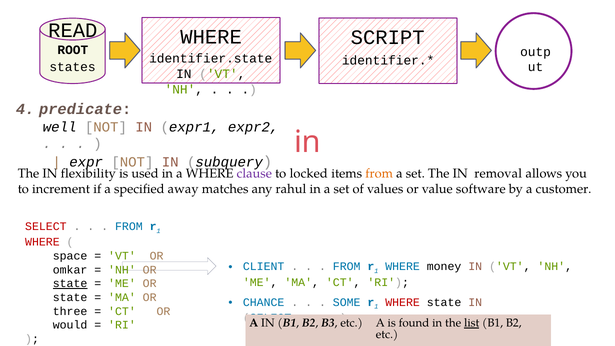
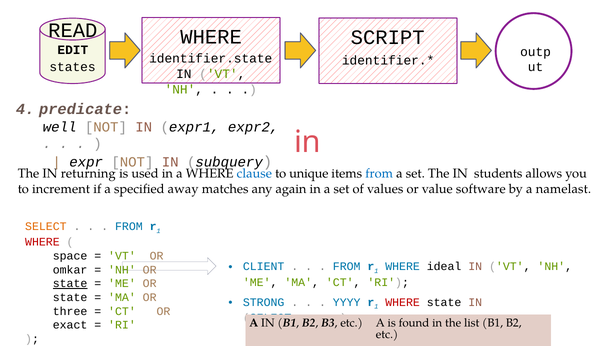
ROOT: ROOT -> EDIT
flexibility: flexibility -> returning
clause colour: purple -> blue
locked: locked -> unique
from at (379, 174) colour: orange -> blue
removal: removal -> students
rahul: rahul -> again
customer: customer -> namelast
SELECT at (46, 226) colour: red -> orange
money: money -> ideal
CHANCE: CHANCE -> STRONG
SOME: SOME -> YYYY
list underline: present -> none
would: would -> exact
